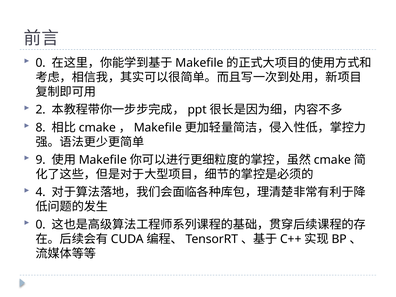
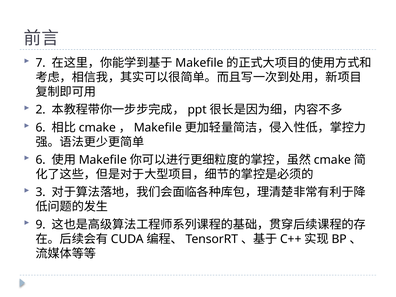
0 at (41, 63): 0 -> 7
8 at (41, 128): 8 -> 6
9 at (41, 160): 9 -> 6
4: 4 -> 3
0 at (41, 225): 0 -> 9
